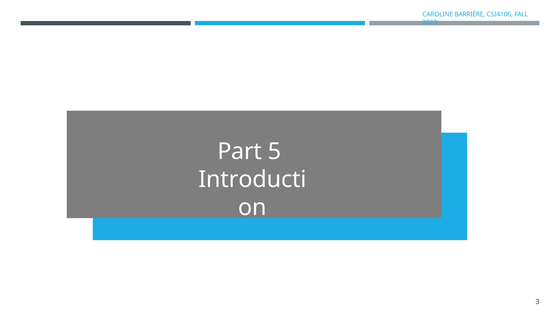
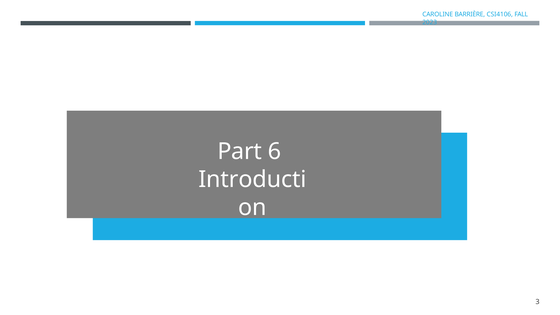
5: 5 -> 6
